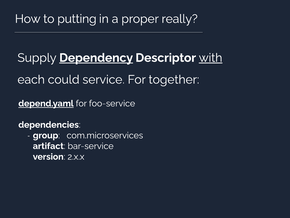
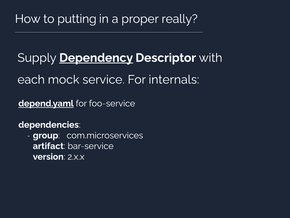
with underline: present -> none
could: could -> mock
together: together -> internals
